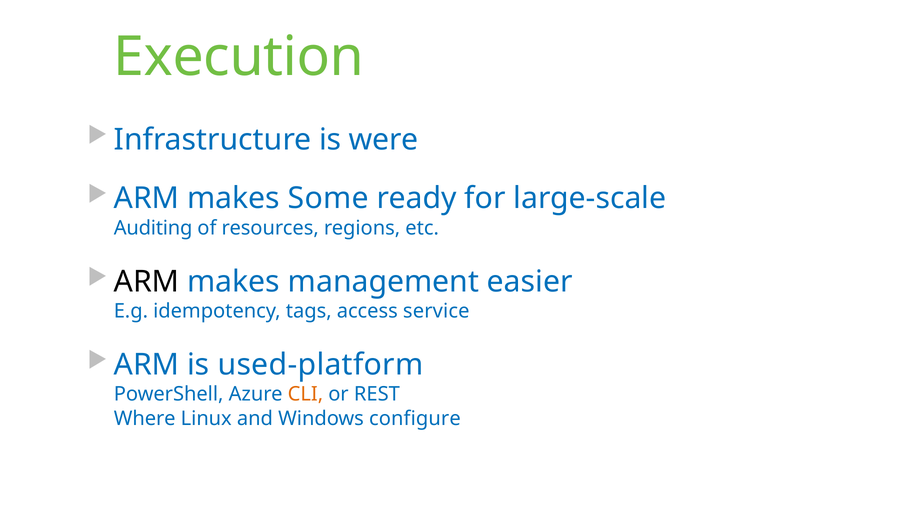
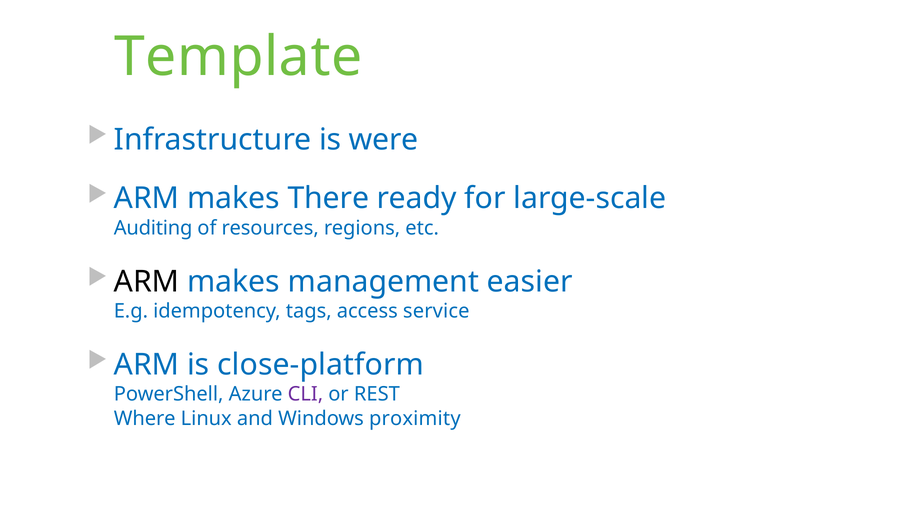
Execution: Execution -> Template
Some: Some -> There
used-platform: used-platform -> close-platform
CLI colour: orange -> purple
configure: configure -> proximity
